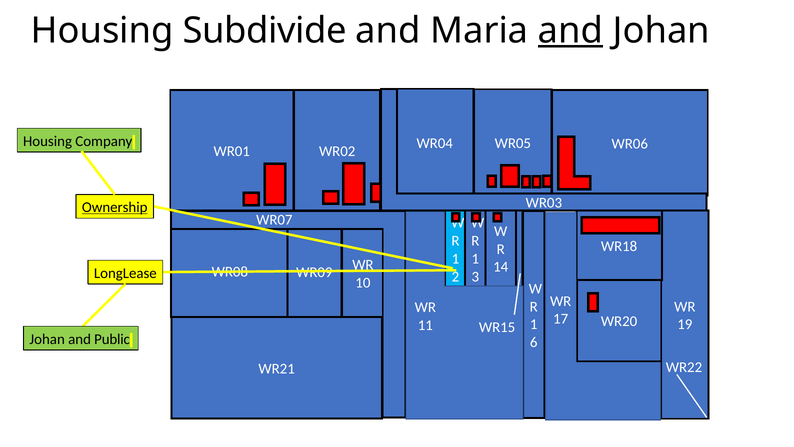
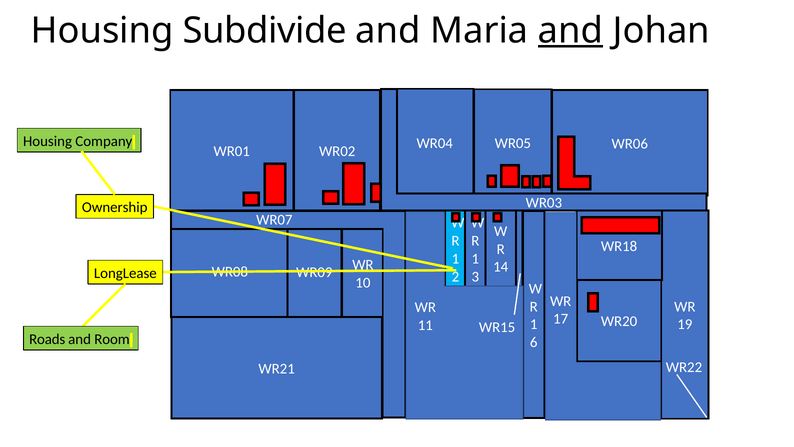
Ownership underline: present -> none
Johan at (47, 339): Johan -> Roads
Public: Public -> Room
